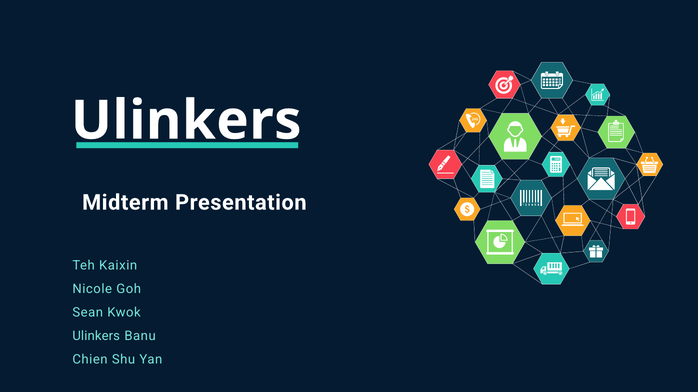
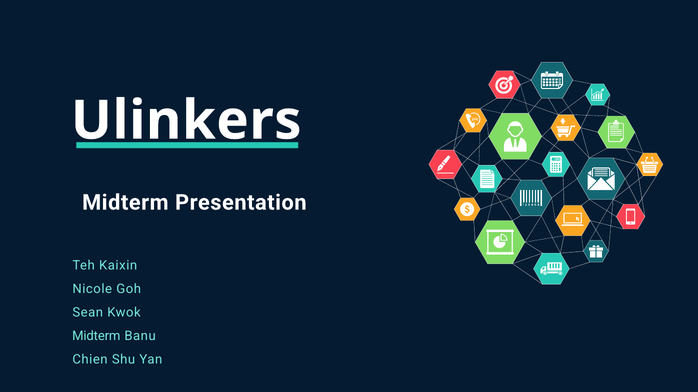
Ulinkers at (96, 337): Ulinkers -> Midterm
